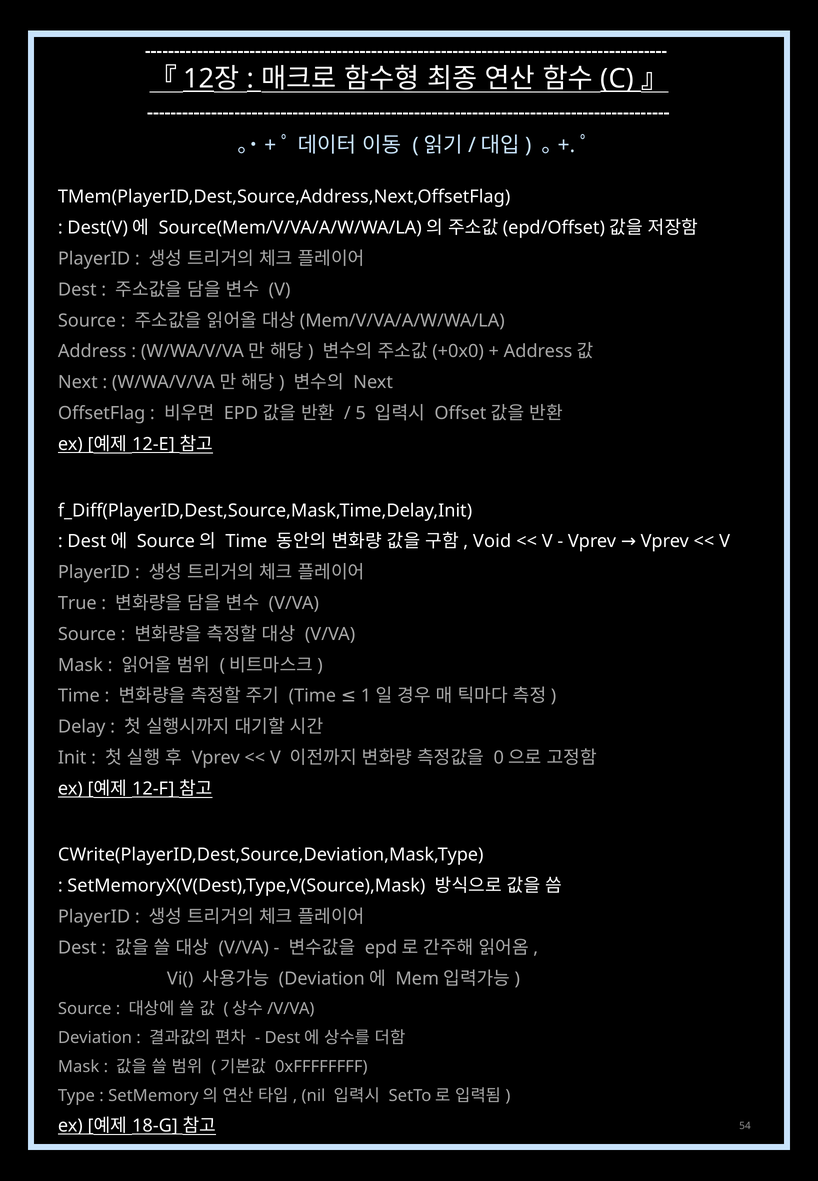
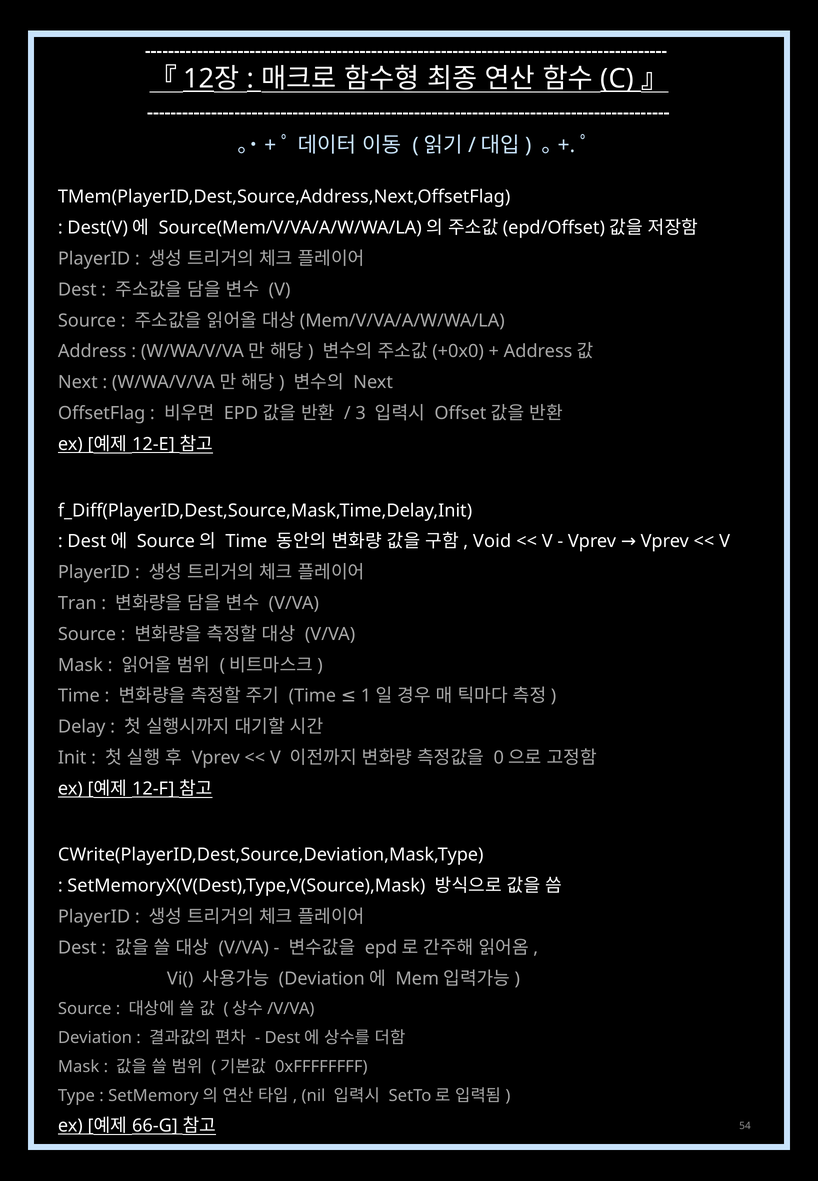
5: 5 -> 3
True: True -> Tran
18-G: 18-G -> 66-G
